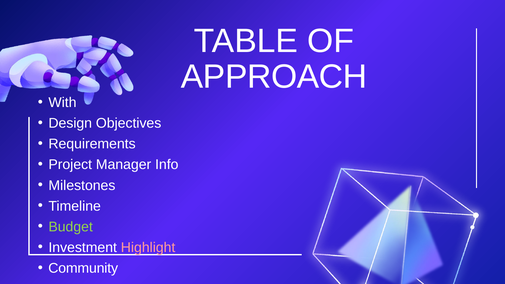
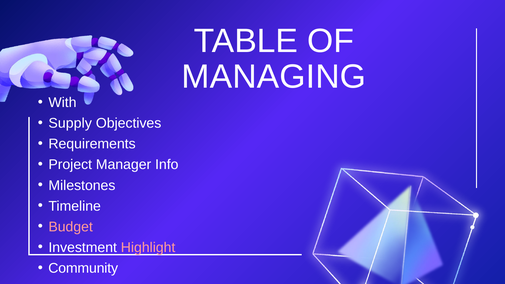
APPROACH: APPROACH -> MANAGING
Design: Design -> Supply
Budget colour: light green -> pink
